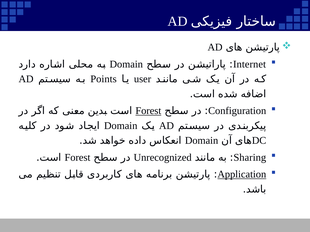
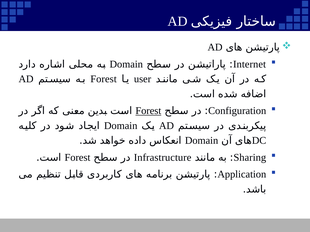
Points at (104, 79): Points -> Forest
Unrecognized: Unrecognized -> Infrastructure
Application underline: present -> none
